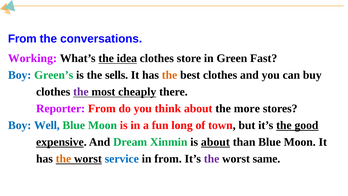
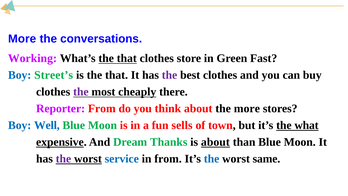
From at (22, 39): From -> More
What’s the idea: idea -> that
Green’s: Green’s -> Street’s
is the sells: sells -> that
the at (170, 75) colour: orange -> purple
long: long -> sells
good: good -> what
Xinmin: Xinmin -> Thanks
the at (63, 159) colour: orange -> purple
the at (212, 159) colour: purple -> blue
